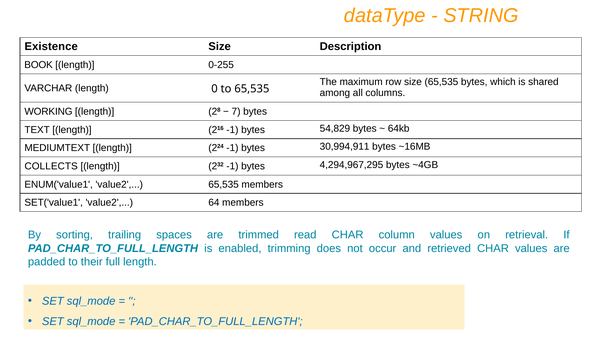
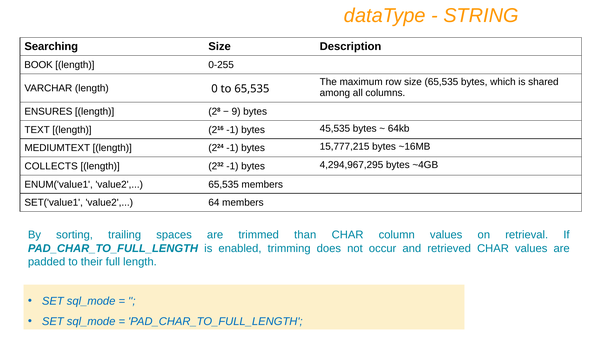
Existence: Existence -> Searching
WORKING: WORKING -> ENSURES
7: 7 -> 9
54,829: 54,829 -> 45,535
30,994,911: 30,994,911 -> 15,777,215
read: read -> than
